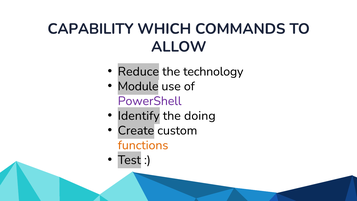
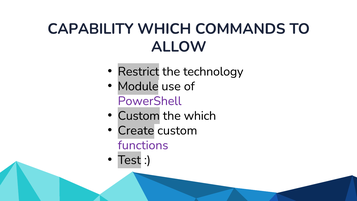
Reduce: Reduce -> Restrict
Identify at (139, 116): Identify -> Custom
the doing: doing -> which
functions colour: orange -> purple
